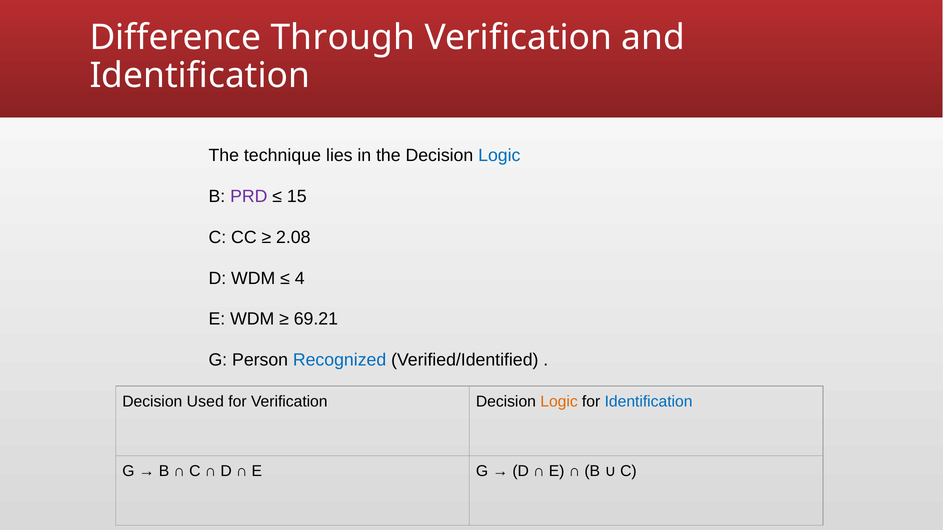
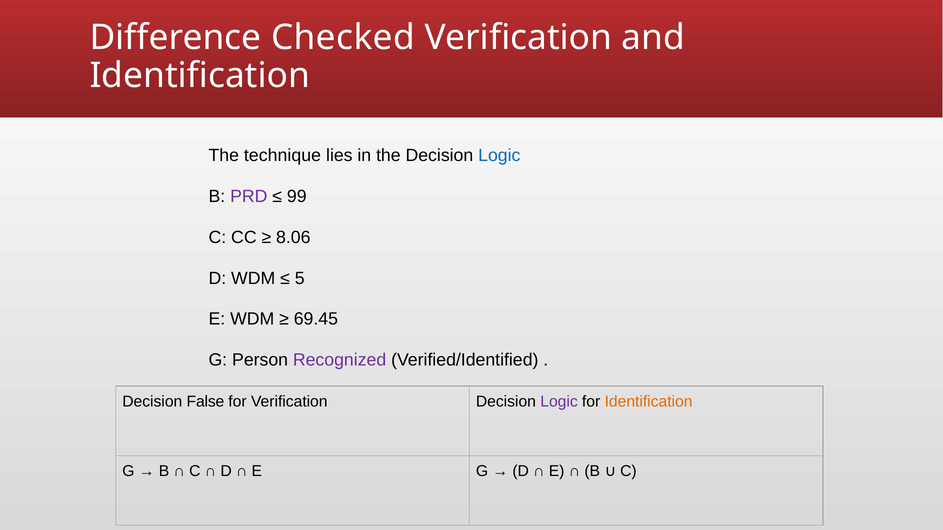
Through: Through -> Checked
15: 15 -> 99
2.08: 2.08 -> 8.06
4: 4 -> 5
69.21: 69.21 -> 69.45
Recognized colour: blue -> purple
Used: Used -> False
Logic at (559, 402) colour: orange -> purple
Identification at (649, 402) colour: blue -> orange
